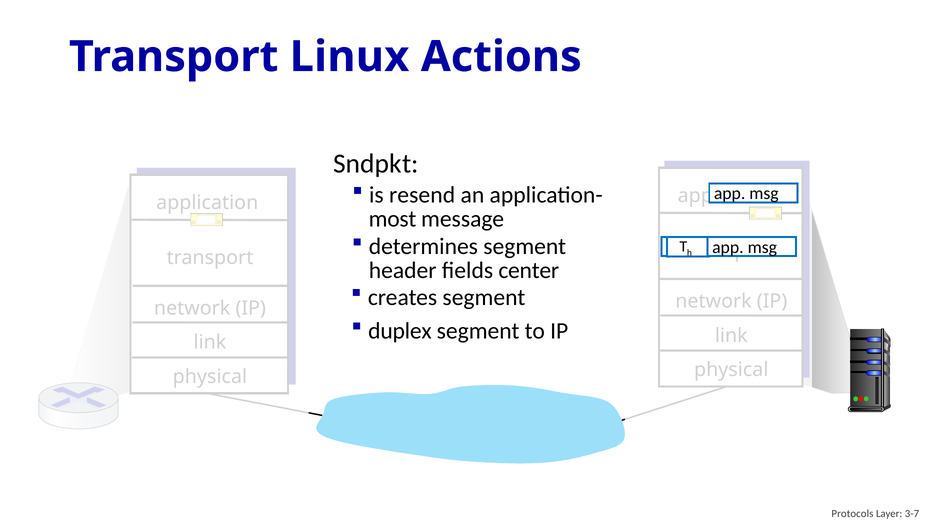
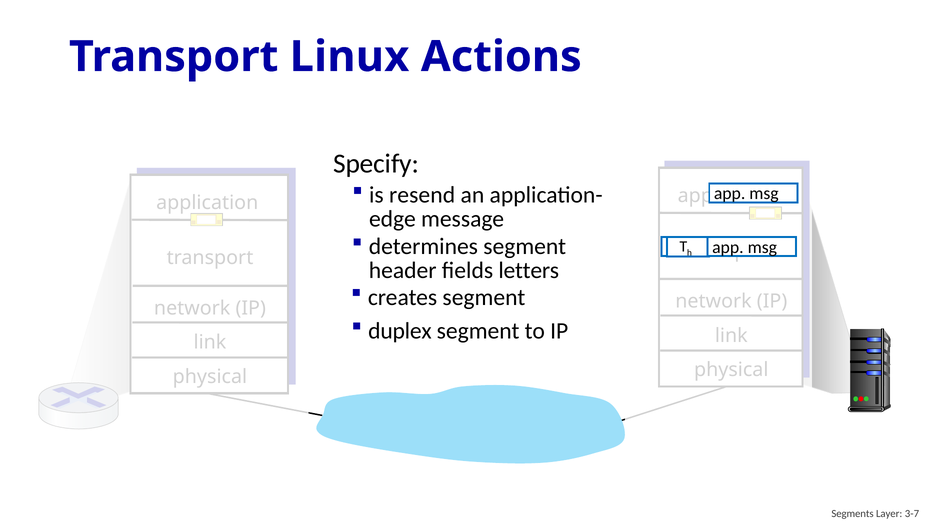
Sndpkt: Sndpkt -> Specify
most: most -> edge
center: center -> letters
Protocols: Protocols -> Segments
